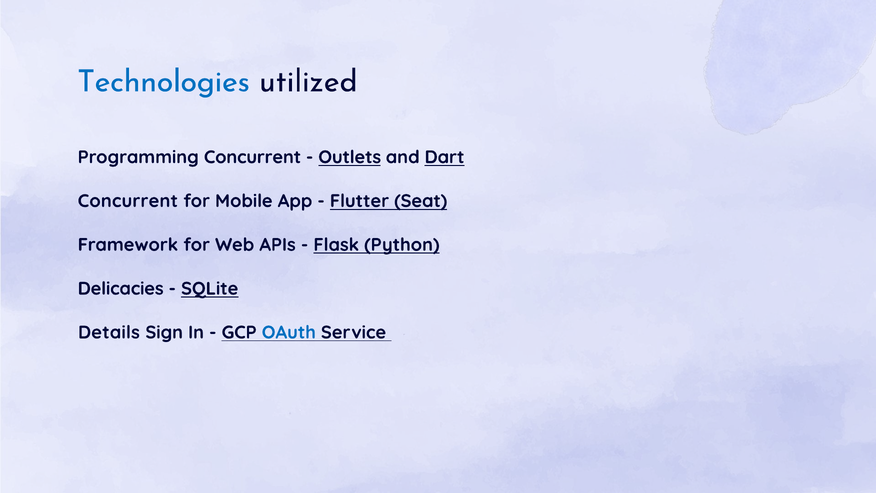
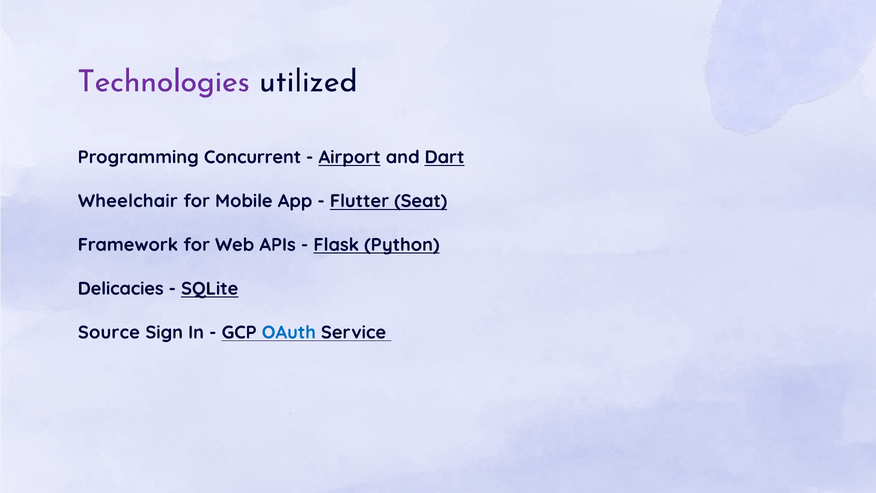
Technologies colour: blue -> purple
Outlets: Outlets -> Airport
Concurrent at (128, 201): Concurrent -> Wheelchair
Details: Details -> Source
